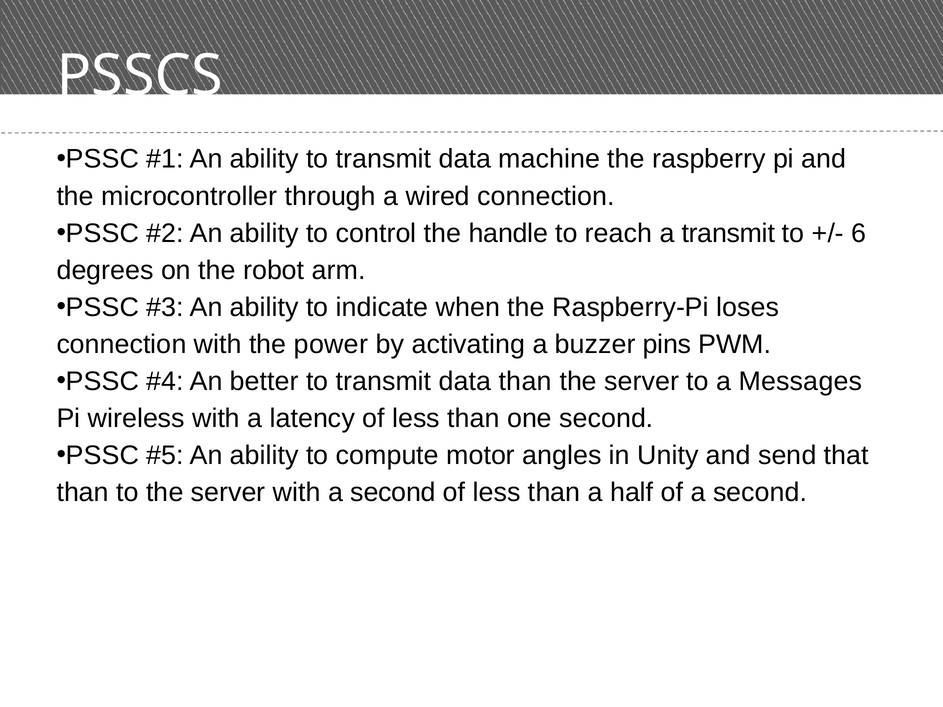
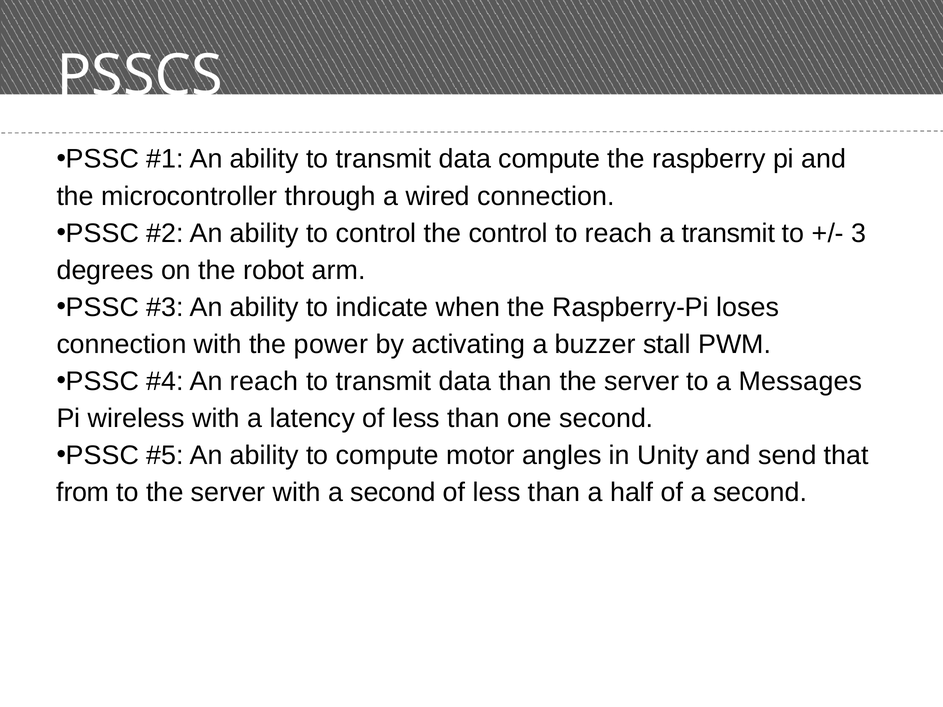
data machine: machine -> compute
the handle: handle -> control
6: 6 -> 3
pins: pins -> stall
An better: better -> reach
than at (83, 493): than -> from
